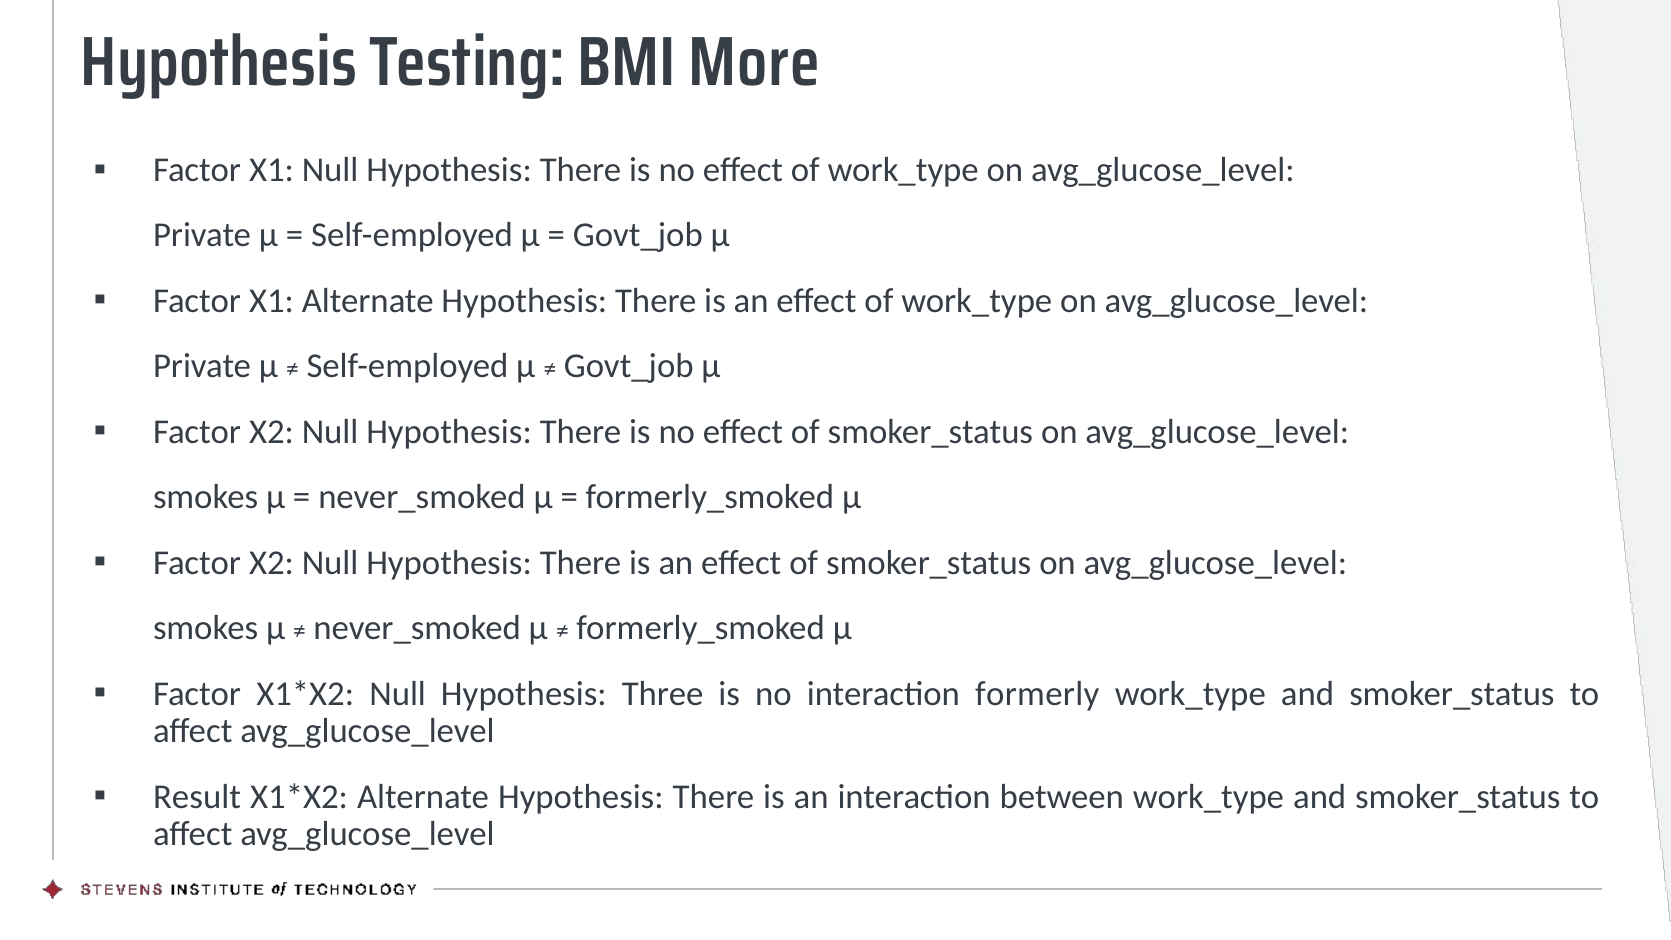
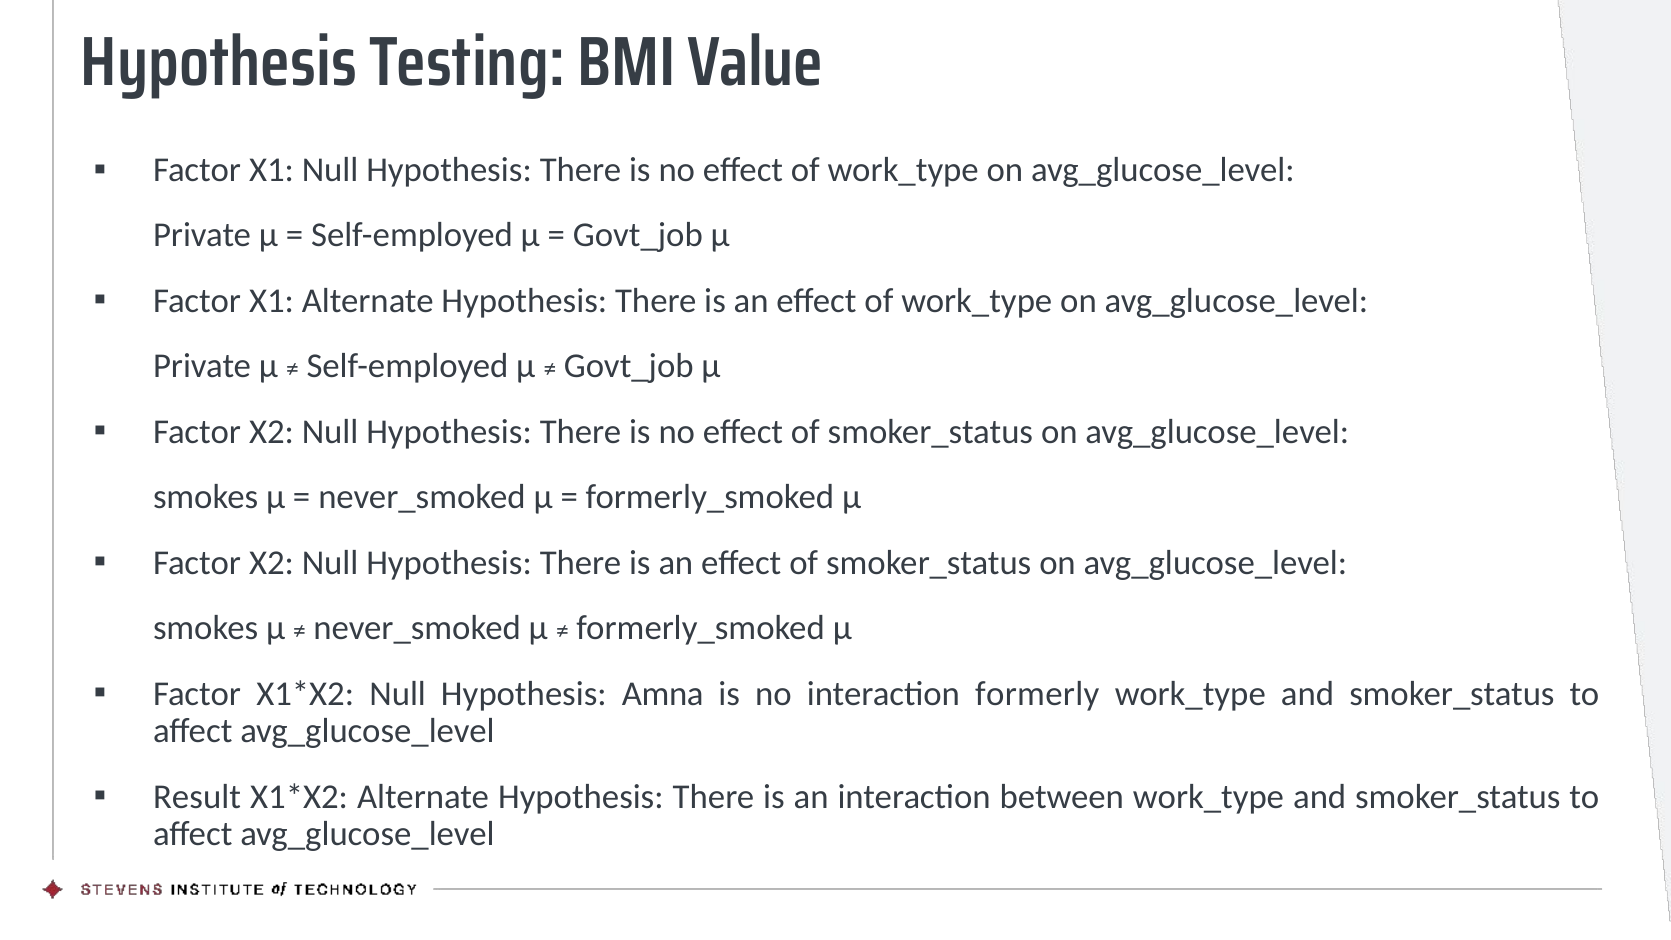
More: More -> Value
Three: Three -> Amna
